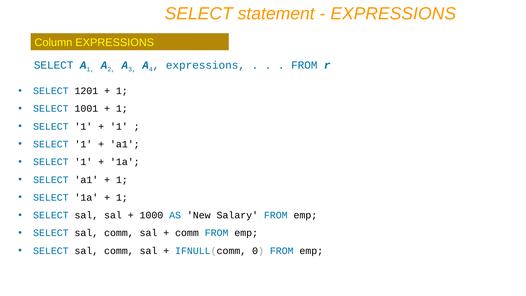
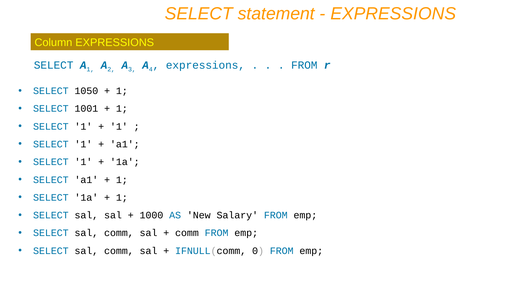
1201: 1201 -> 1050
